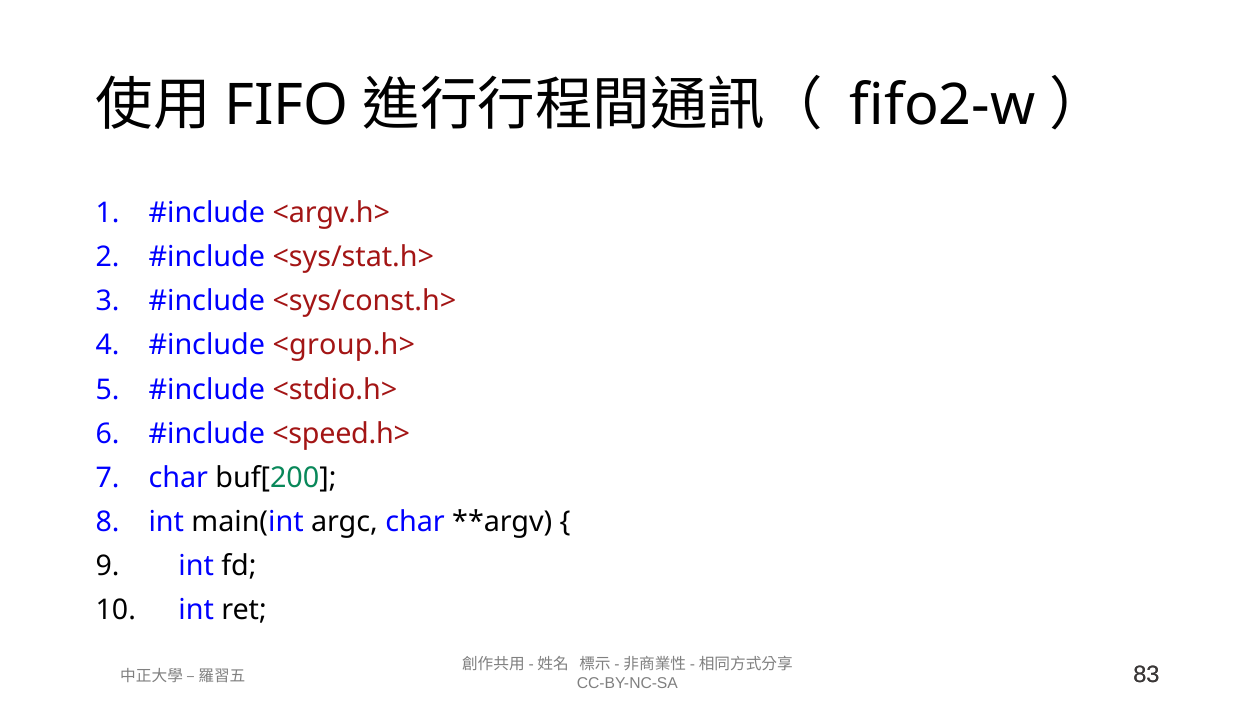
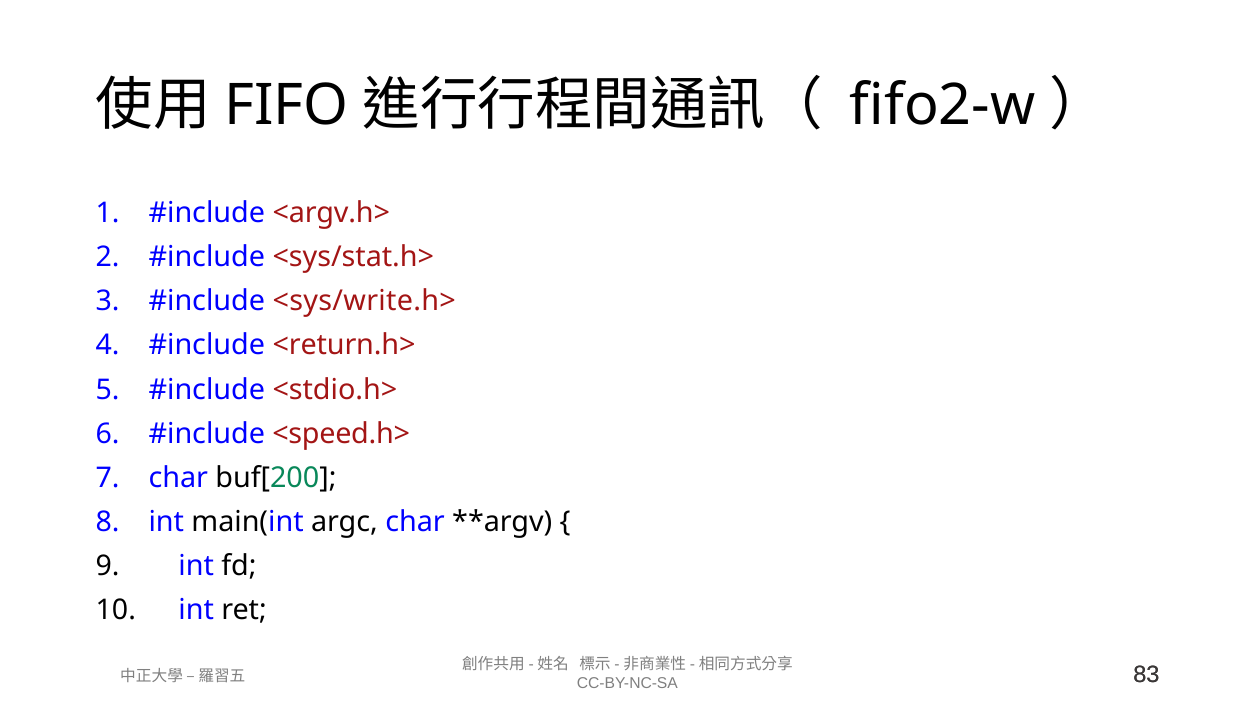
<sys/const.h>: <sys/const.h> -> <sys/write.h>
<group.h>: <group.h> -> <return.h>
